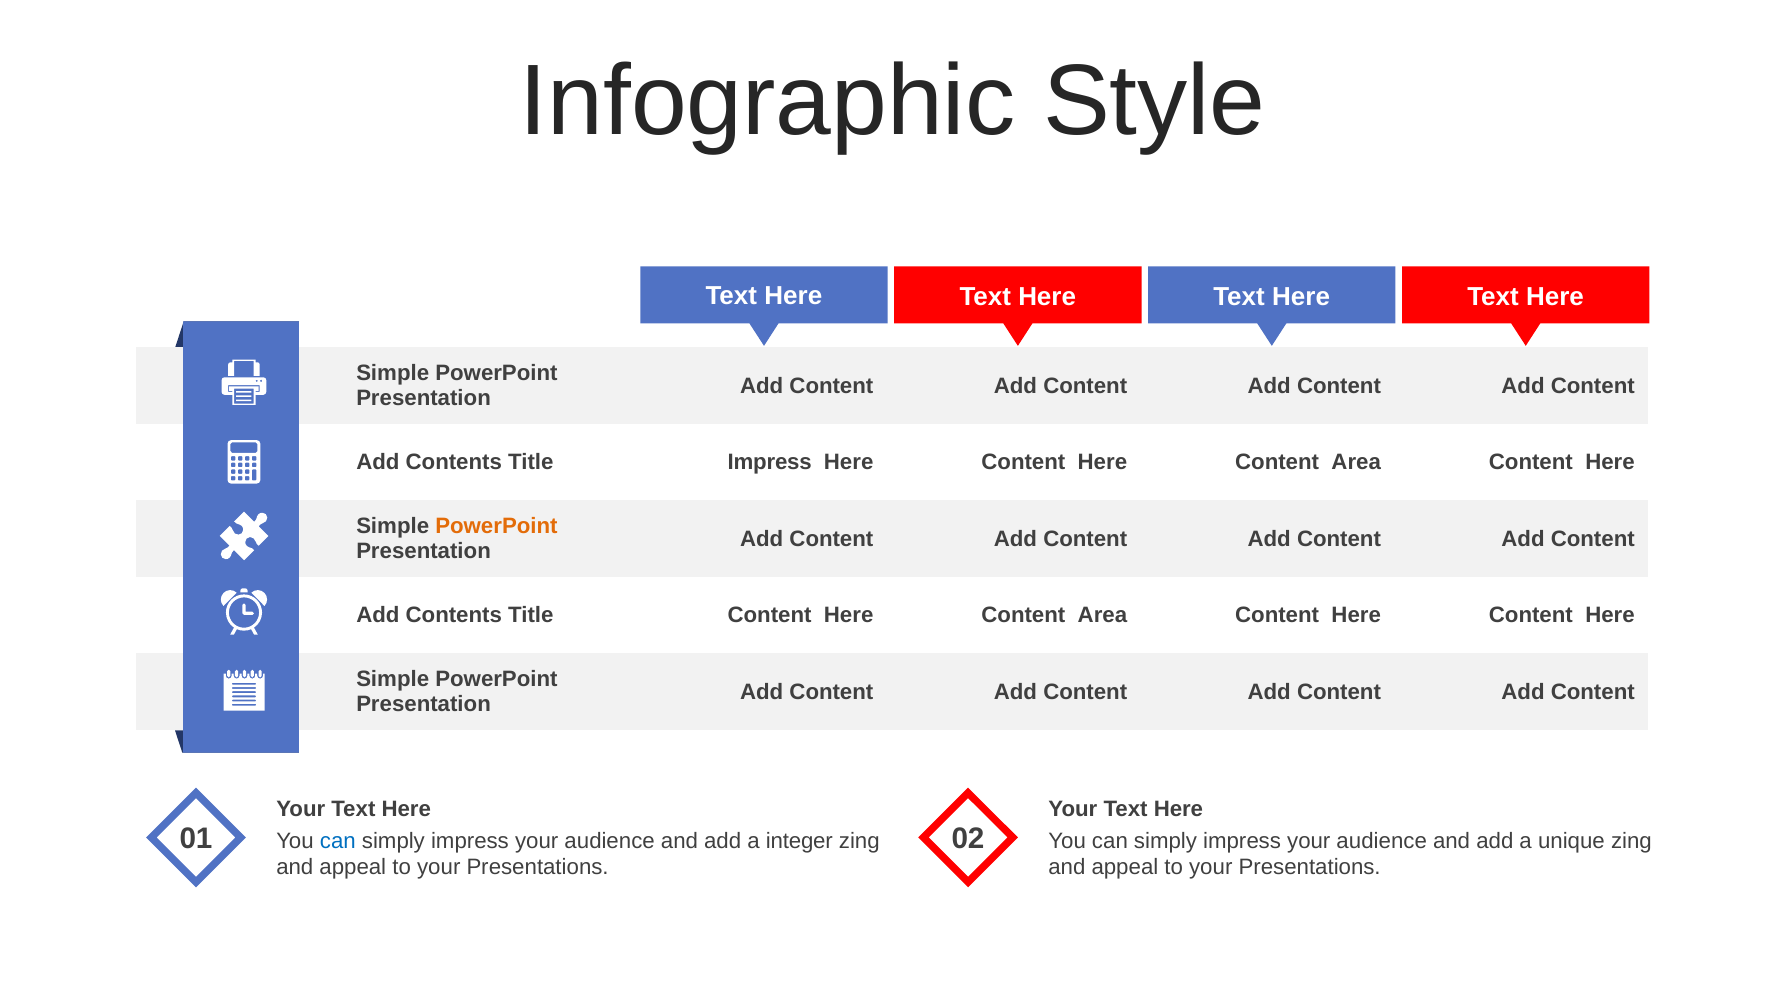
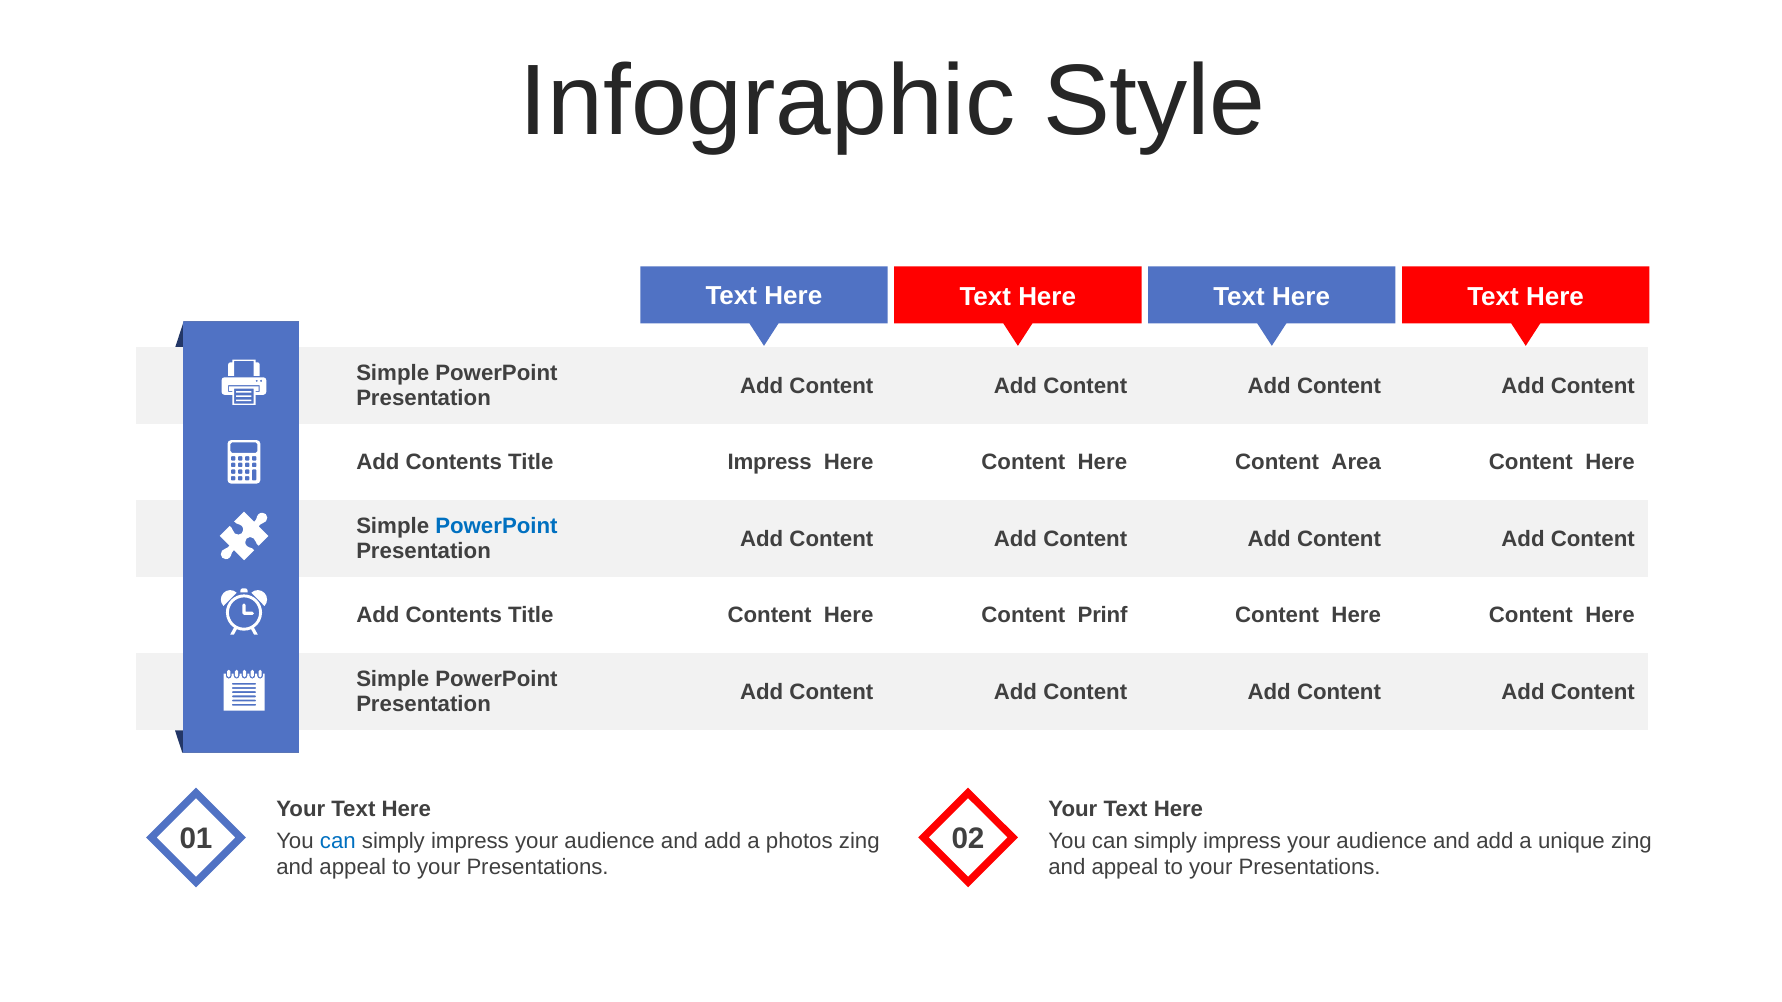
PowerPoint at (496, 527) colour: orange -> blue
Area at (1102, 616): Area -> Prinf
integer: integer -> photos
